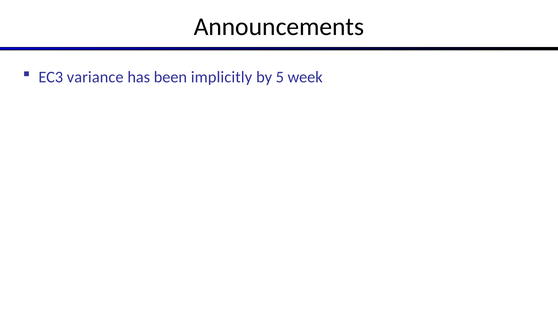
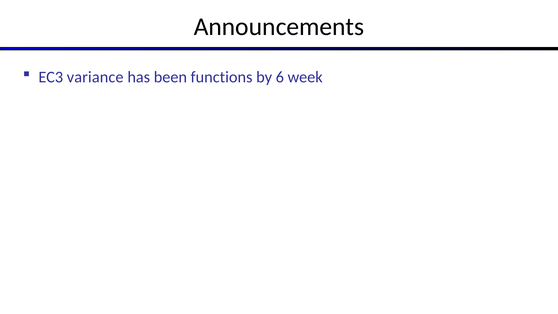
implicitly: implicitly -> functions
5: 5 -> 6
